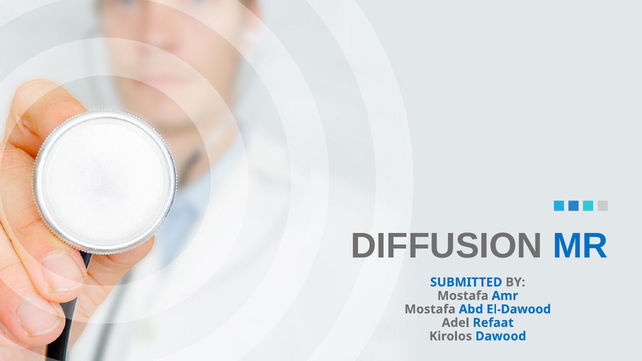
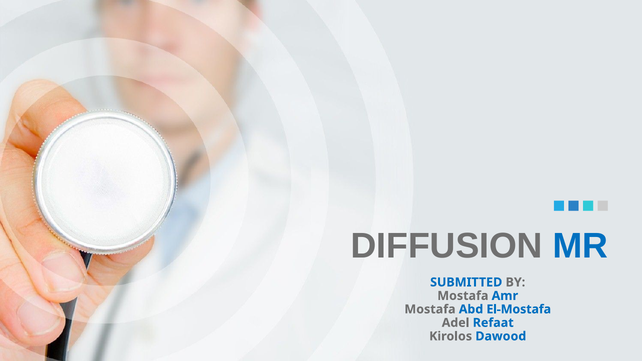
El-Dawood: El-Dawood -> El-Mostafa
